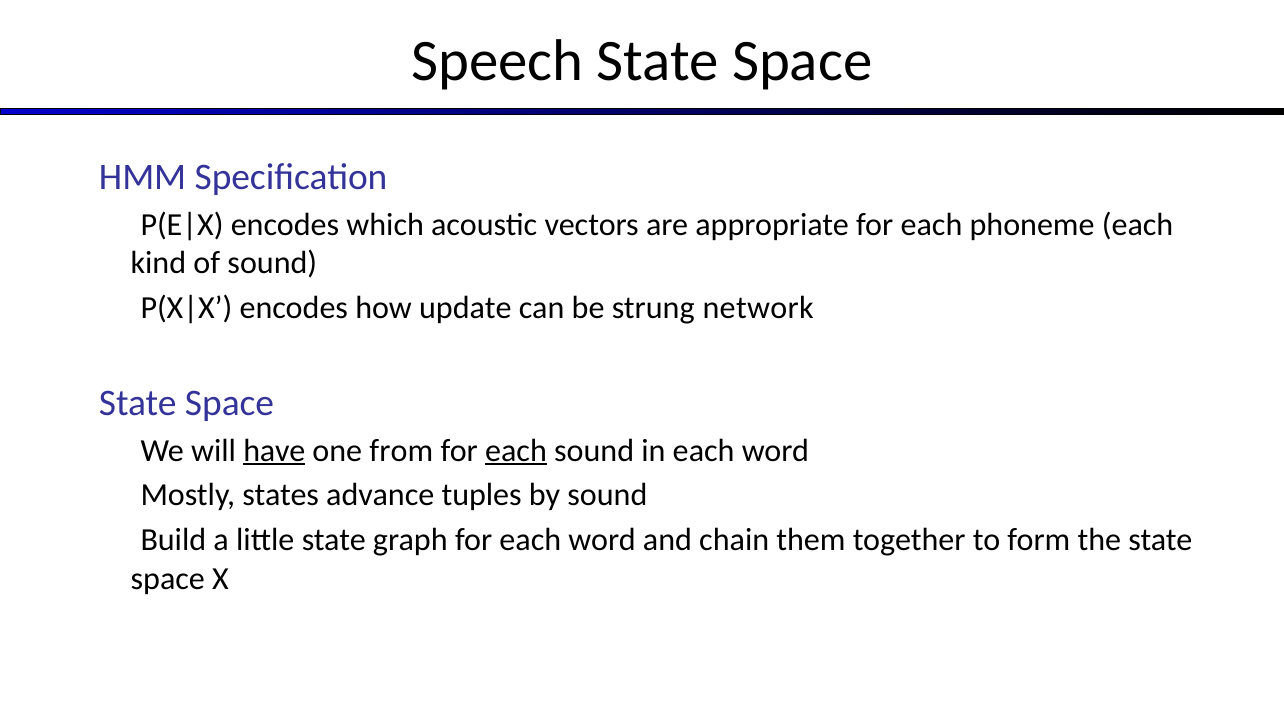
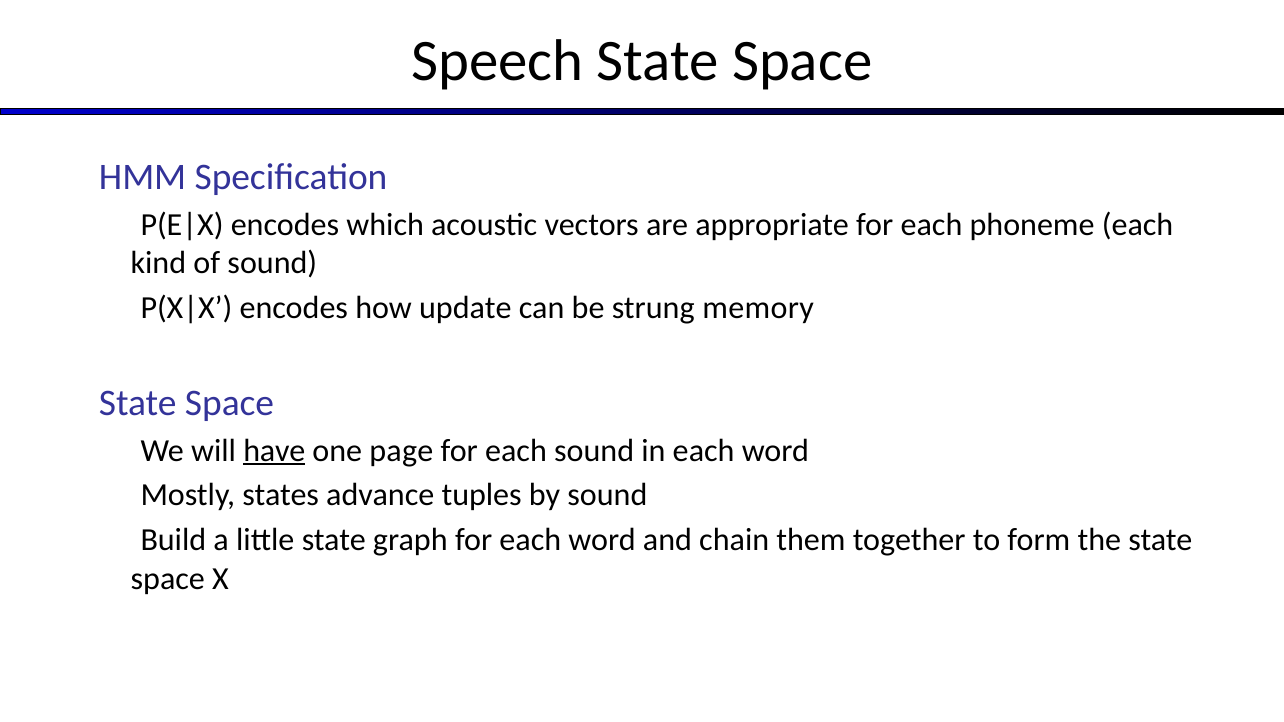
network: network -> memory
from: from -> page
each at (516, 451) underline: present -> none
